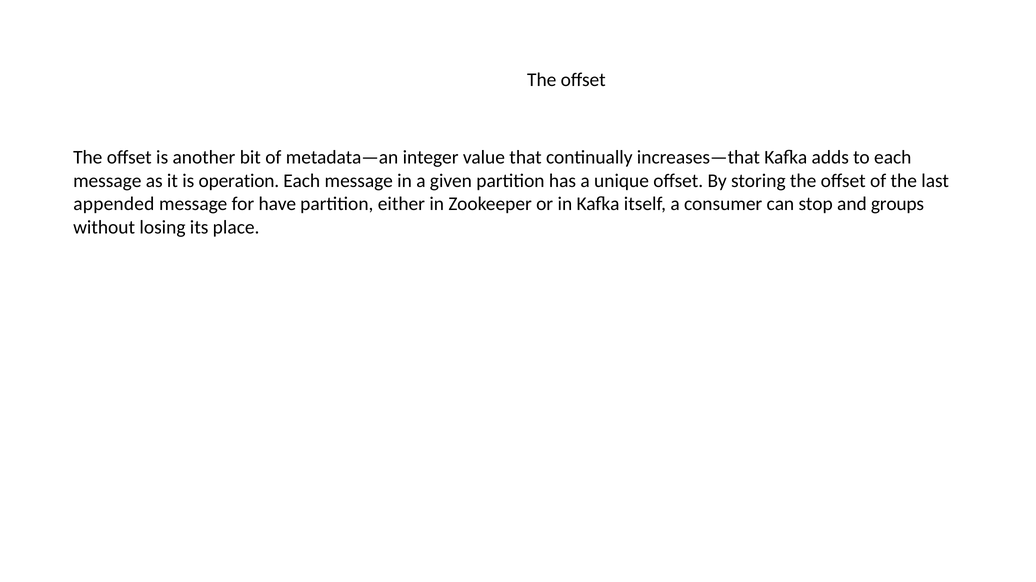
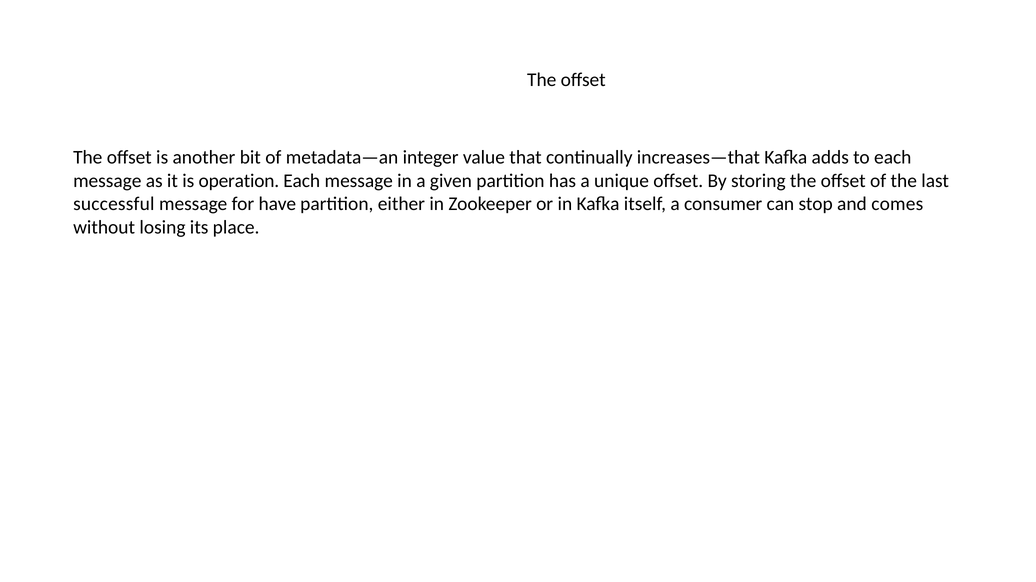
appended: appended -> successful
groups: groups -> comes
